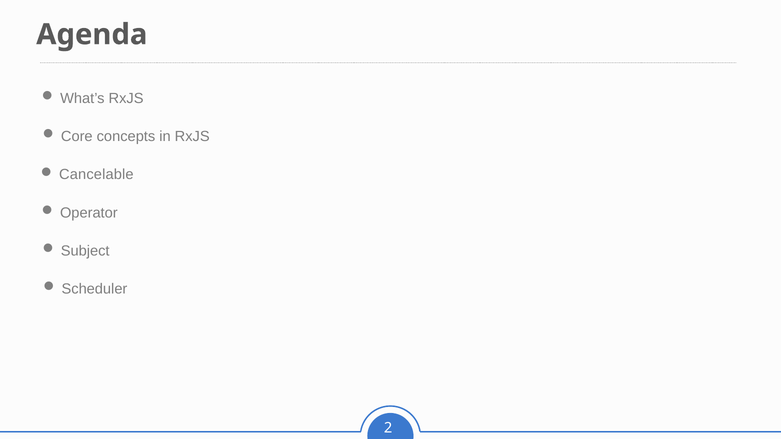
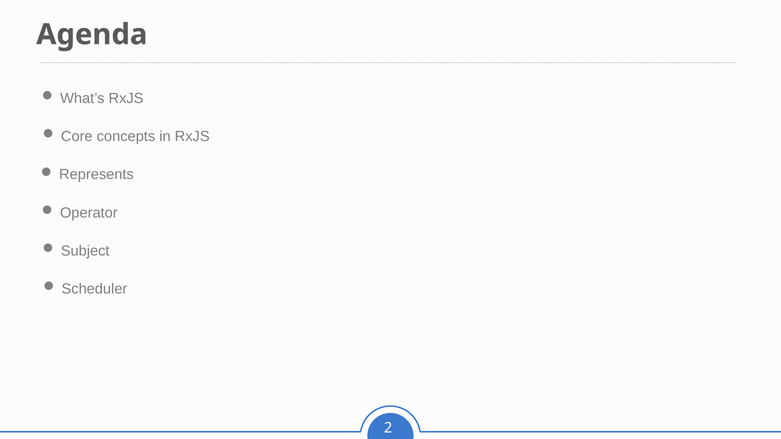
Cancelable: Cancelable -> Represents
